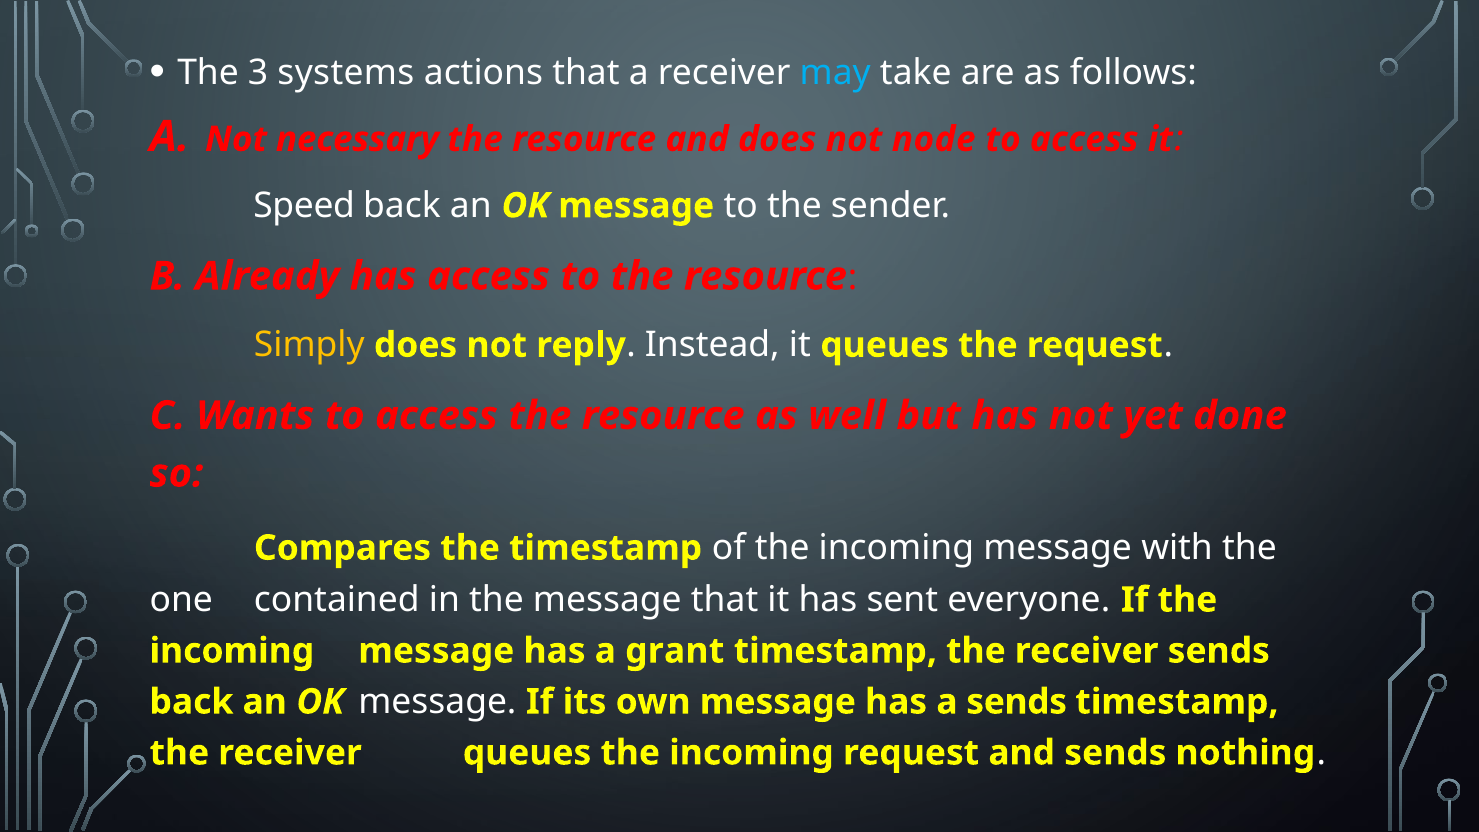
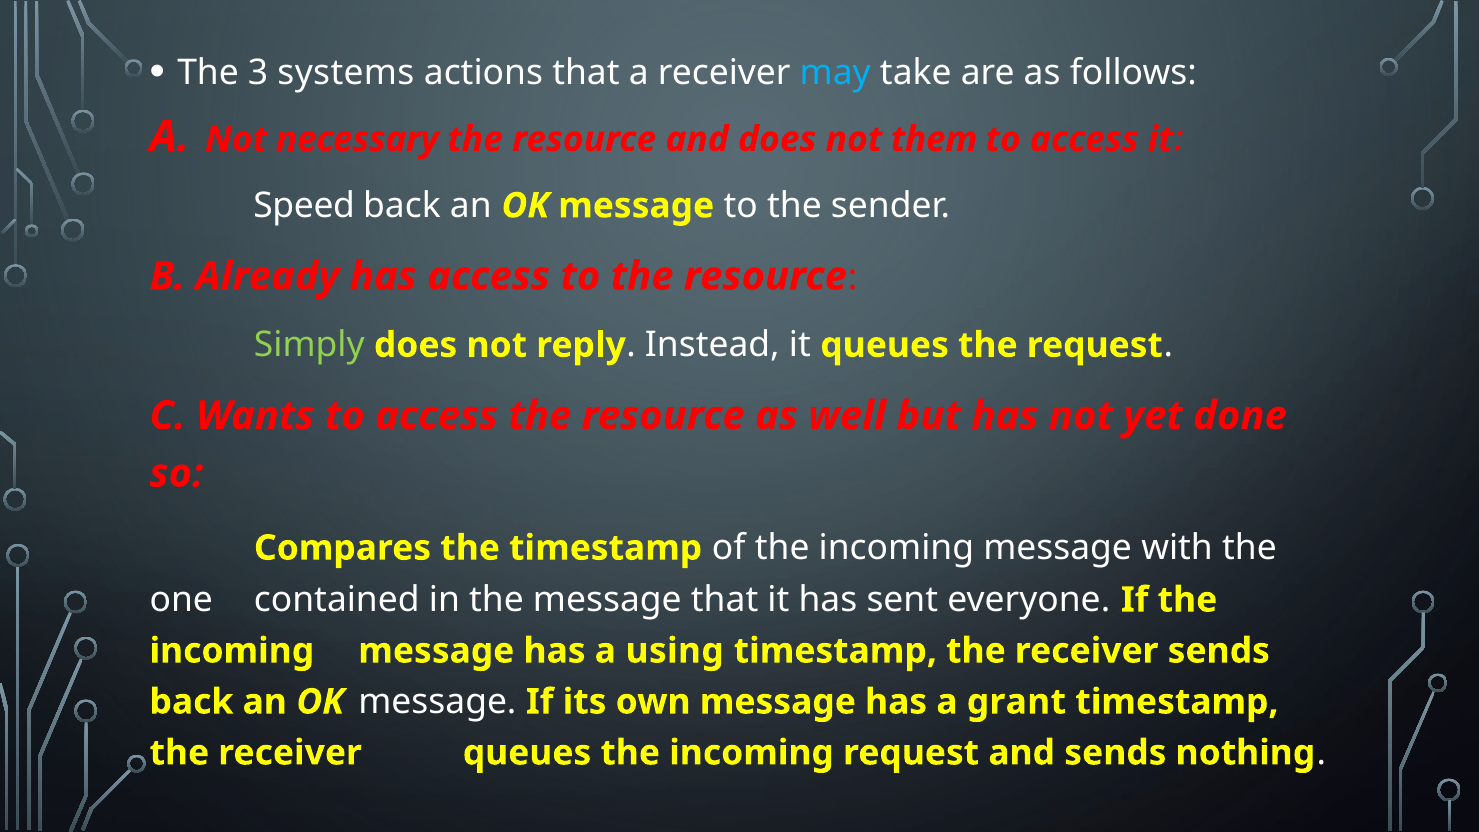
node: node -> them
Simply colour: yellow -> light green
grant: grant -> using
a sends: sends -> grant
